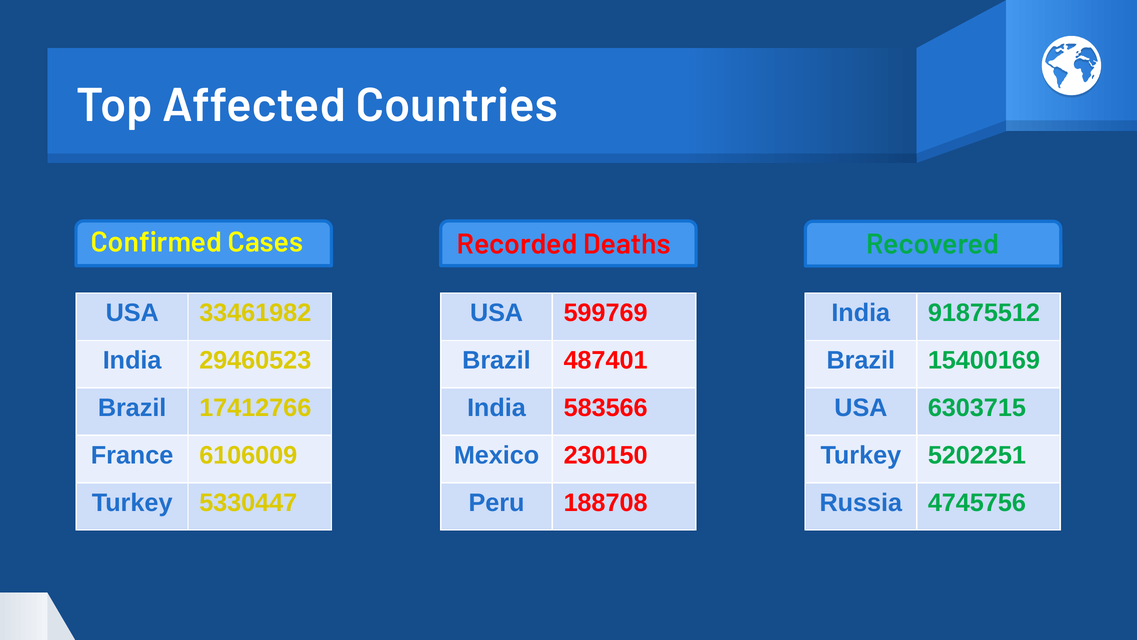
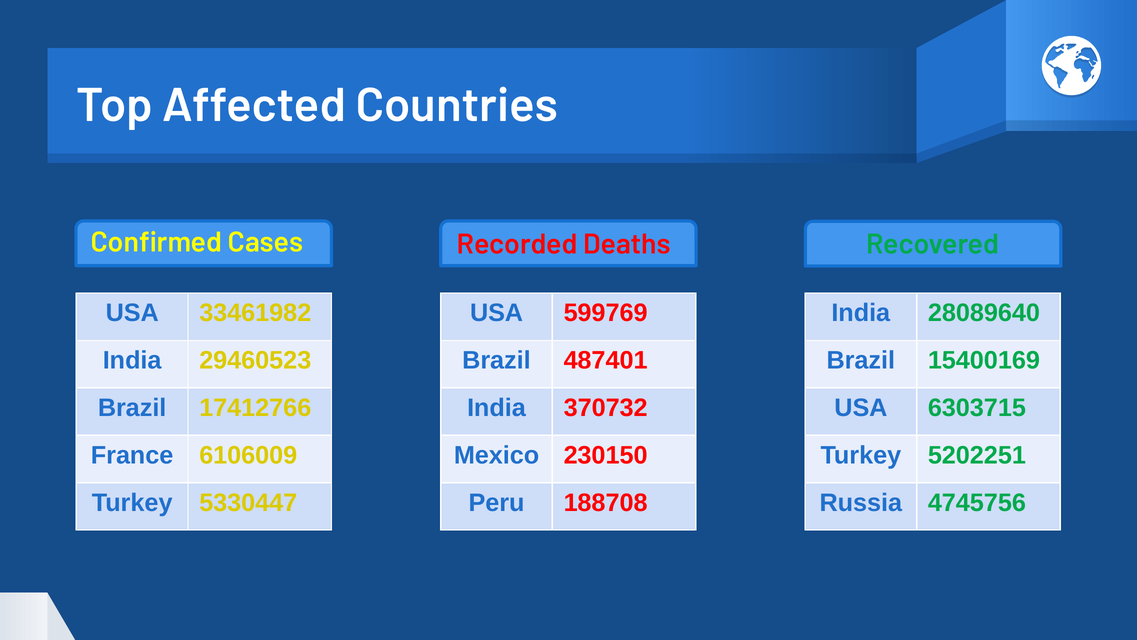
91875512: 91875512 -> 28089640
583566: 583566 -> 370732
